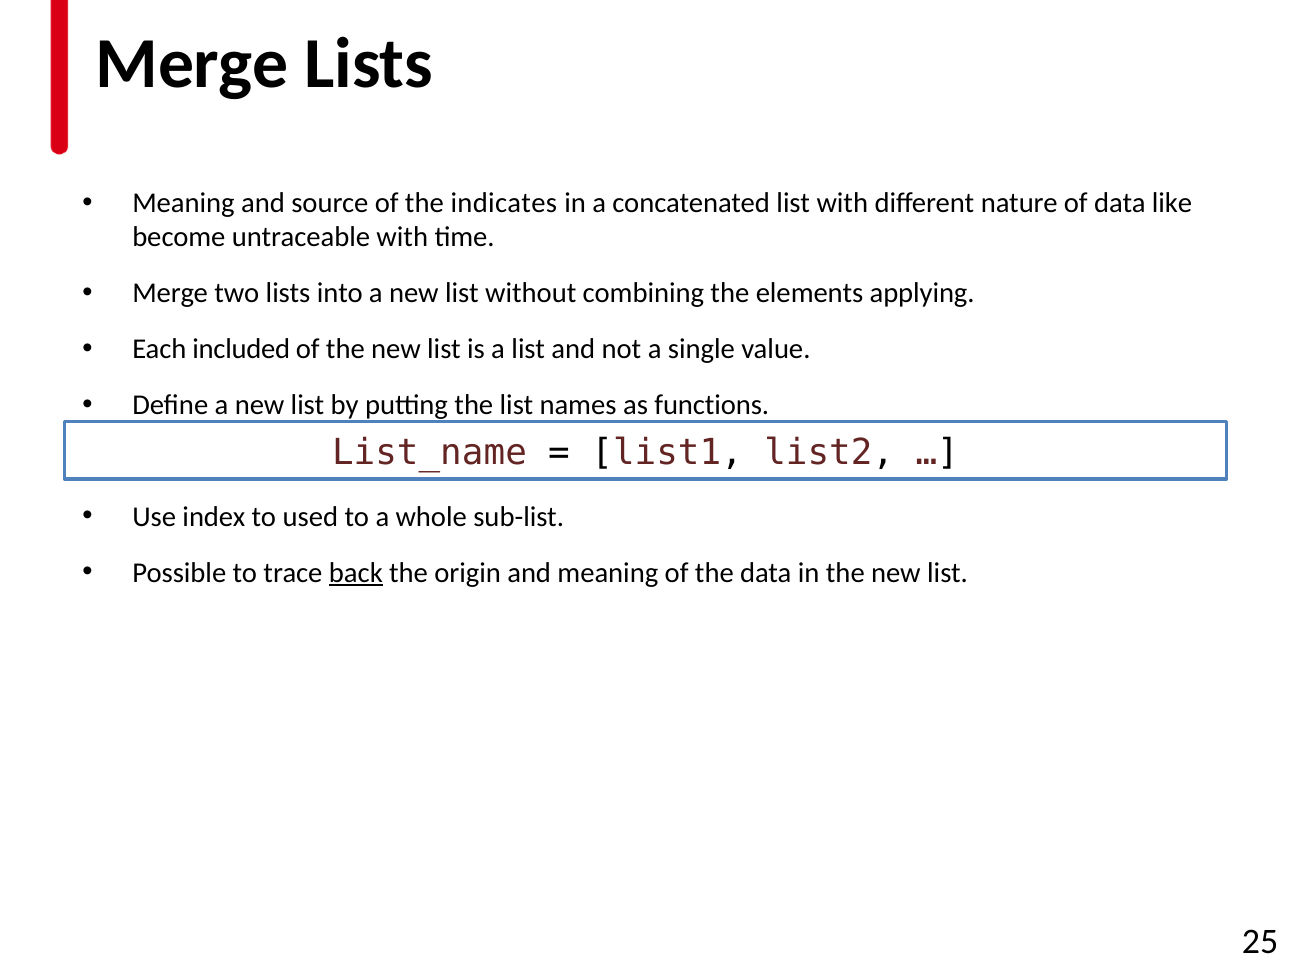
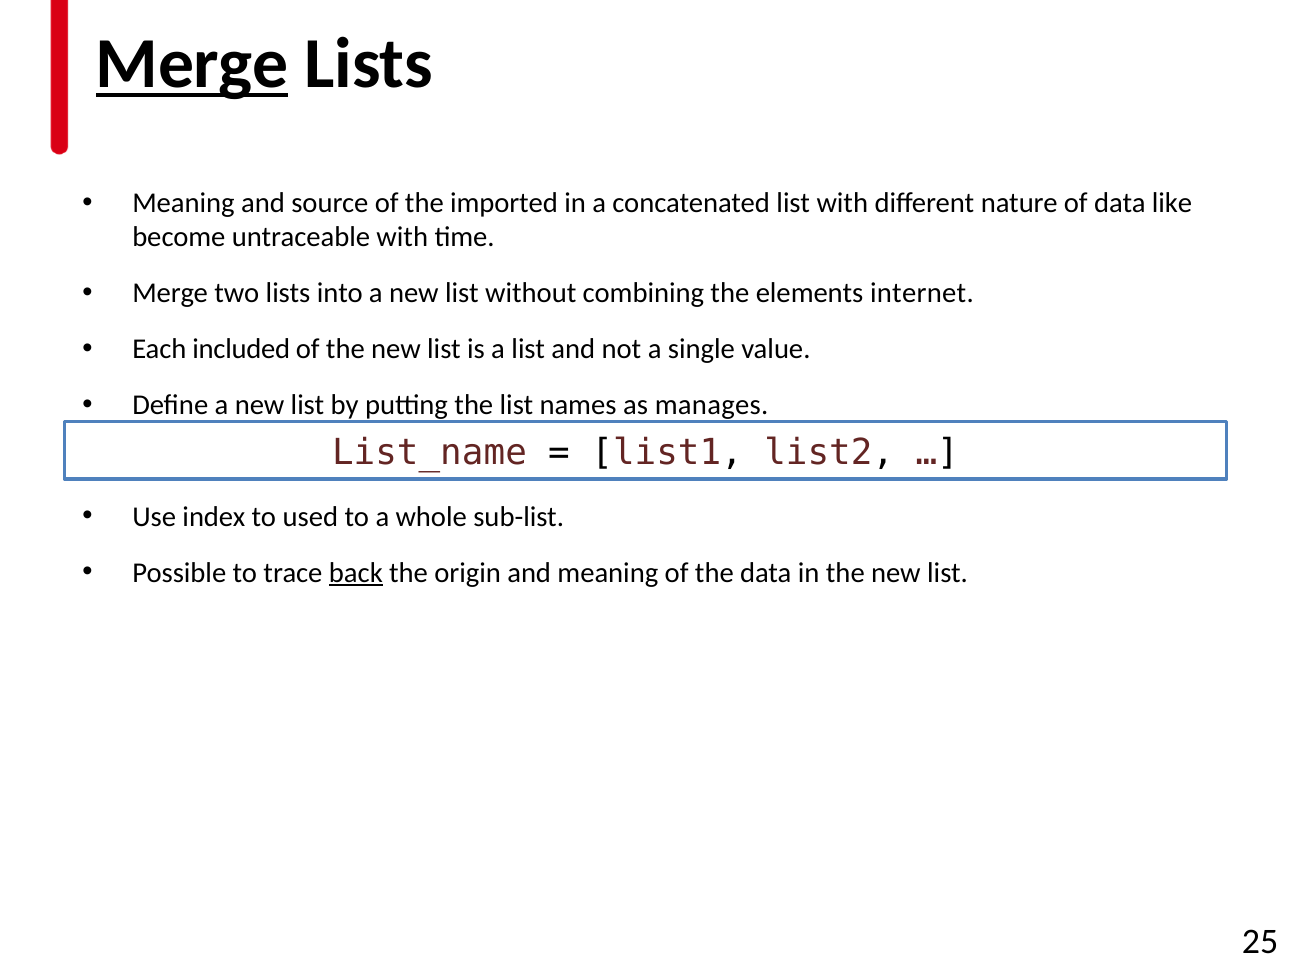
Merge at (192, 64) underline: none -> present
indicates: indicates -> imported
applying: applying -> internet
functions: functions -> manages
